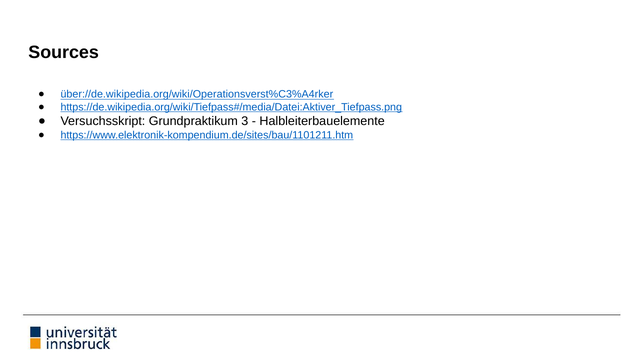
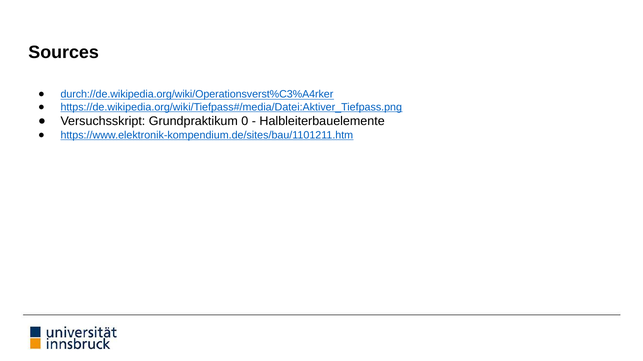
über://de.wikipedia.org/wiki/Operationsverst%C3%A4rker: über://de.wikipedia.org/wiki/Operationsverst%C3%A4rker -> durch://de.wikipedia.org/wiki/Operationsverst%C3%A4rker
3: 3 -> 0
